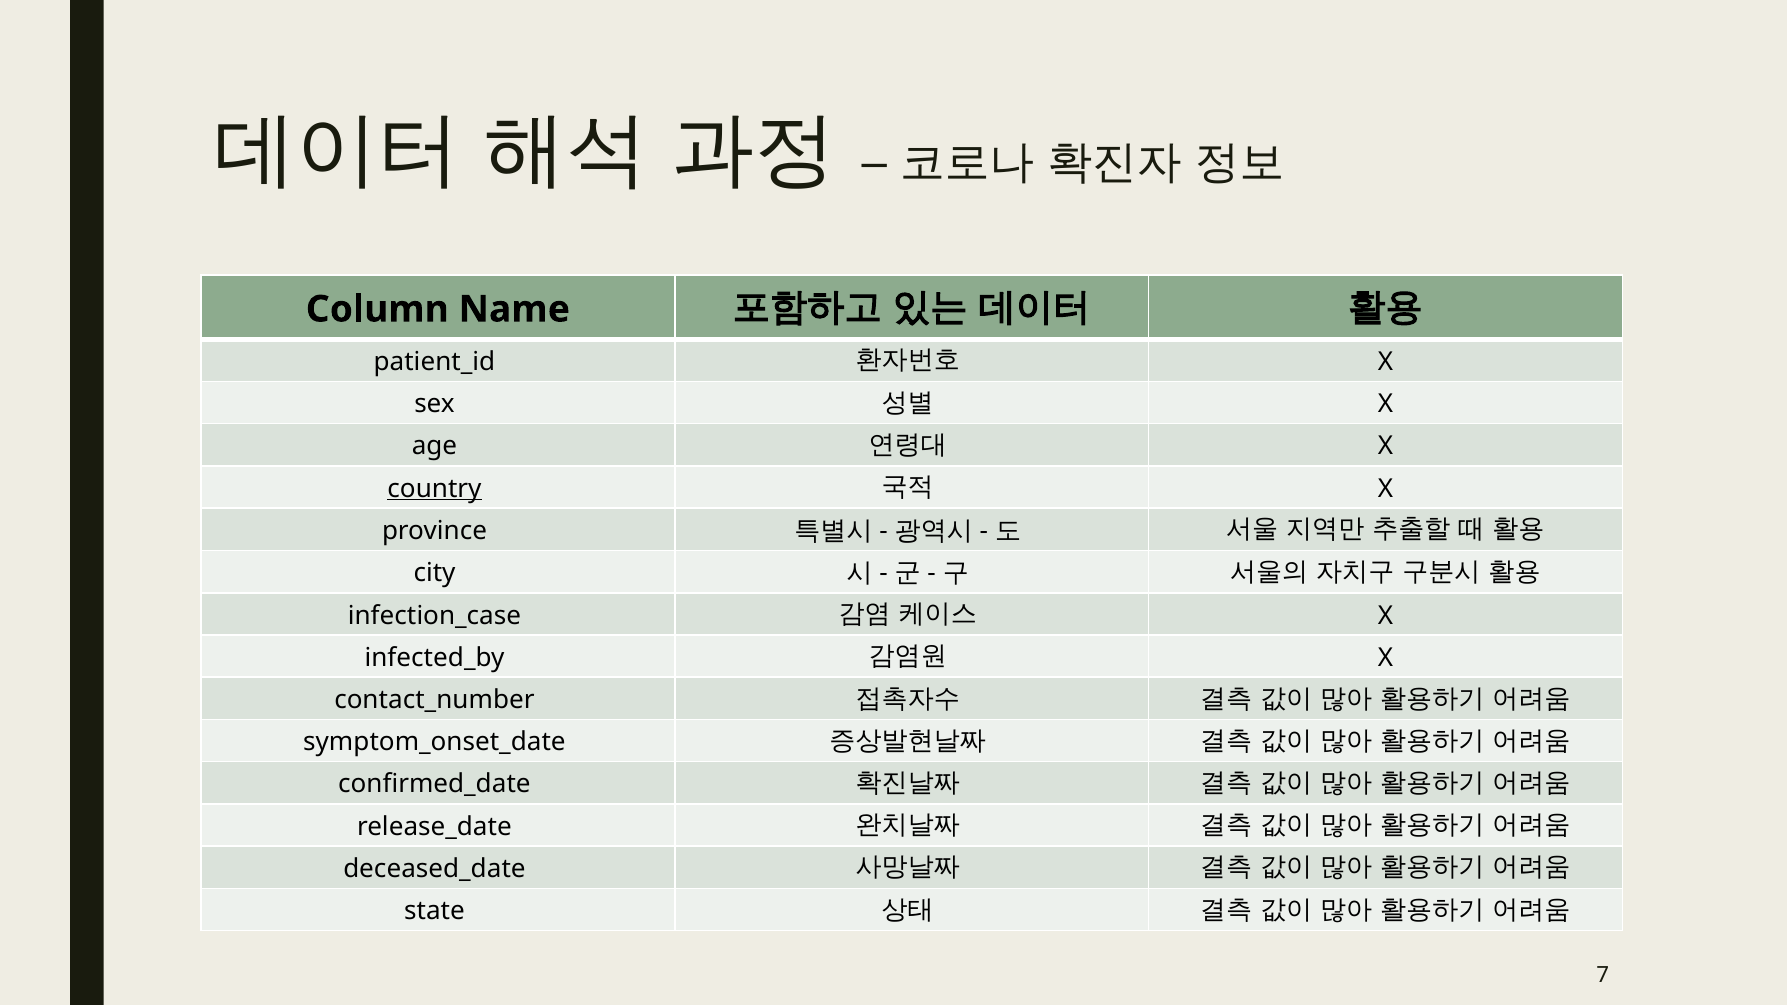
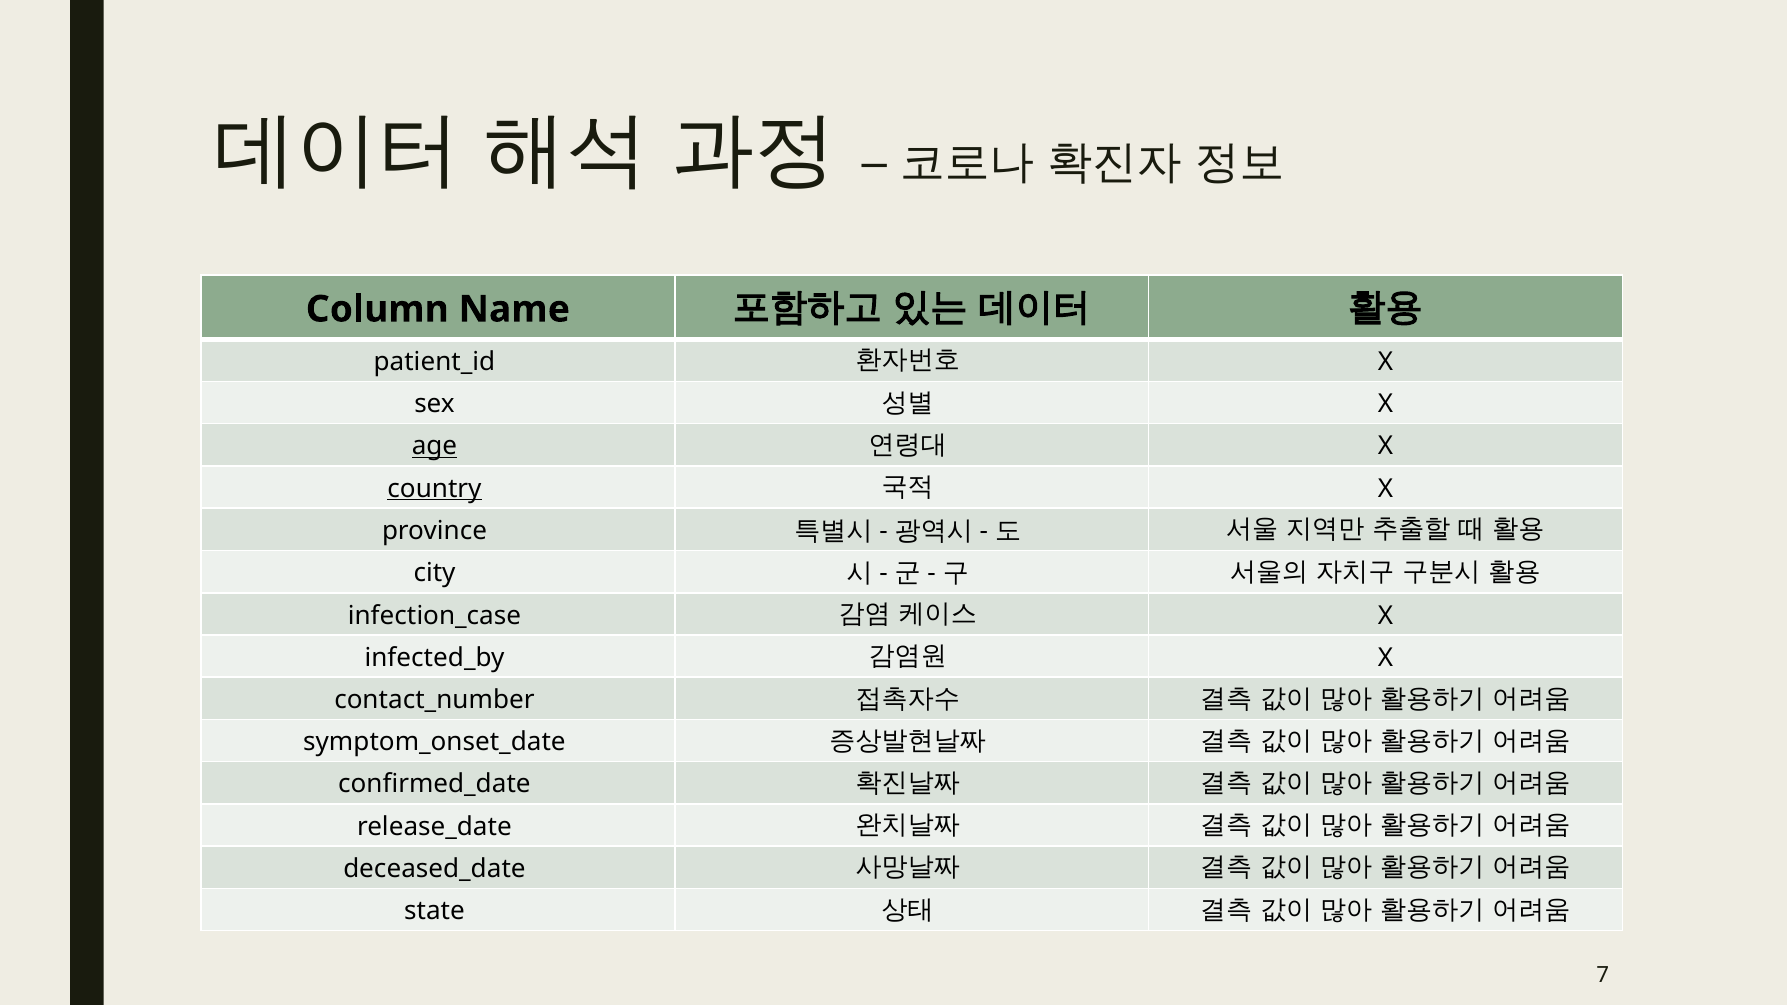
age underline: none -> present
